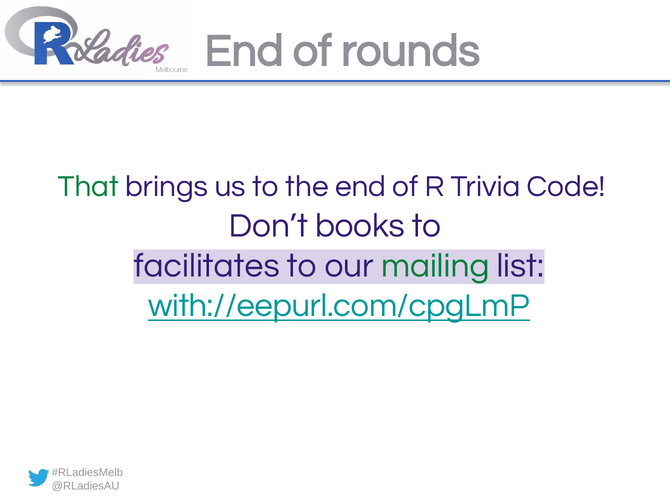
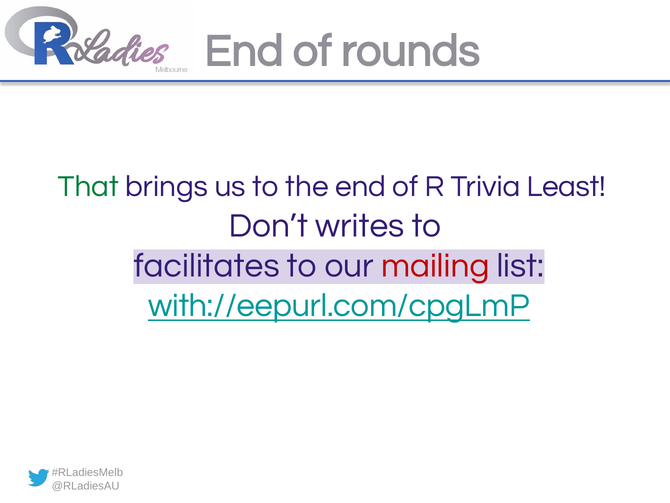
Code: Code -> Least
books: books -> writes
mailing colour: green -> red
